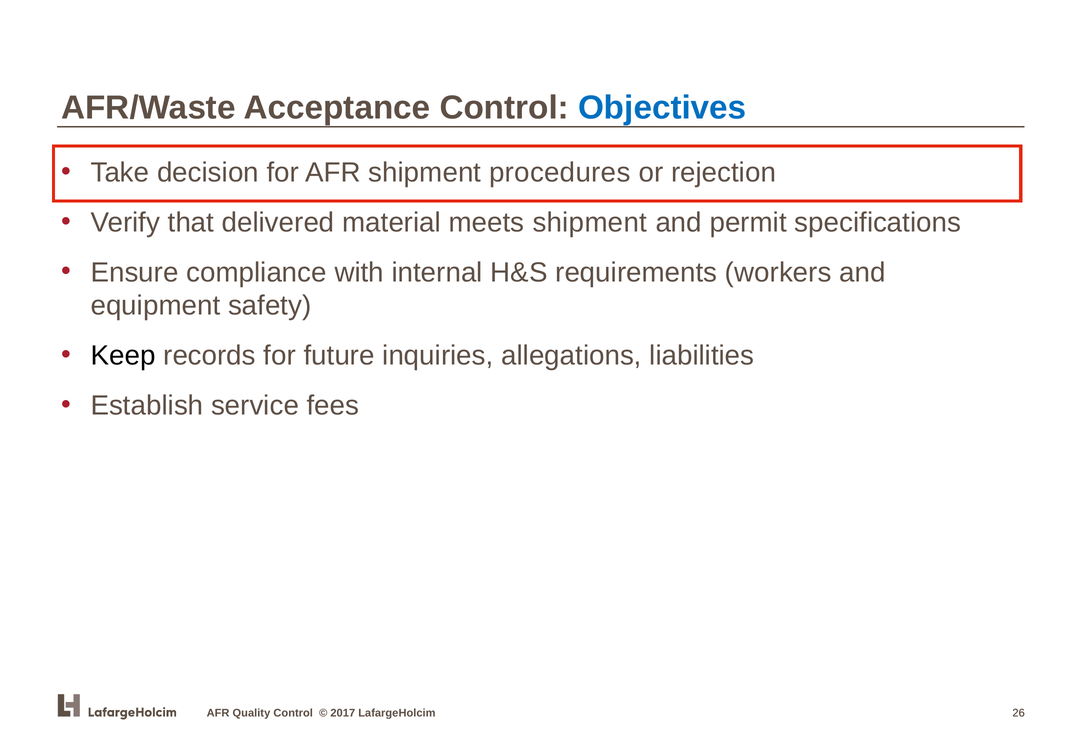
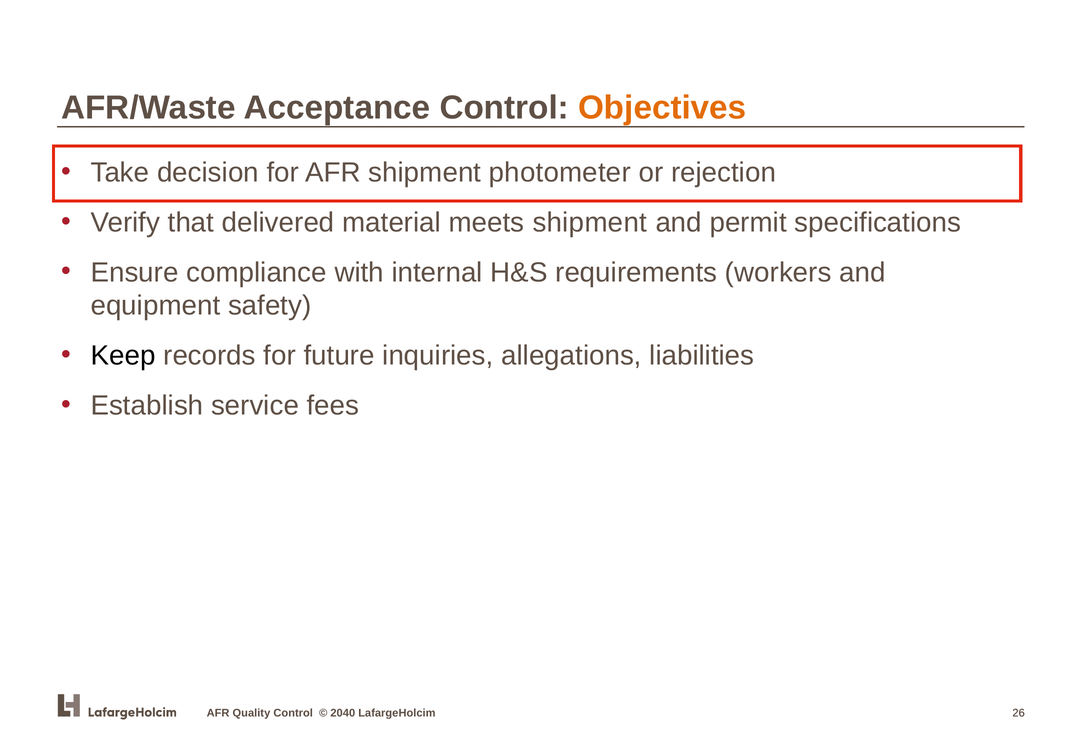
Objectives colour: blue -> orange
procedures: procedures -> photometer
2017: 2017 -> 2040
